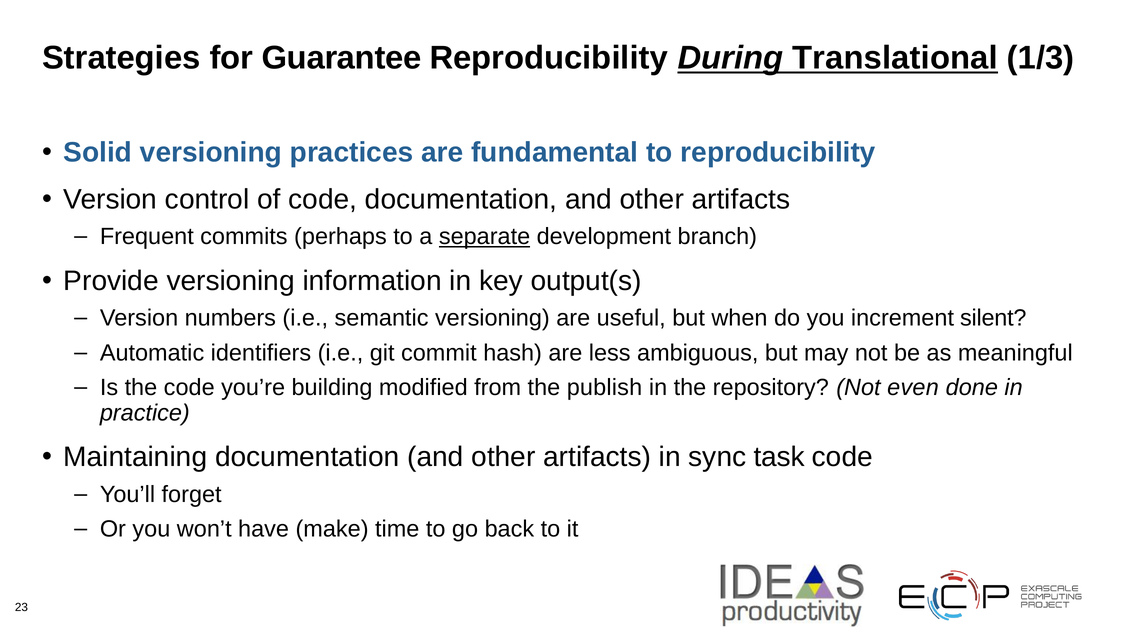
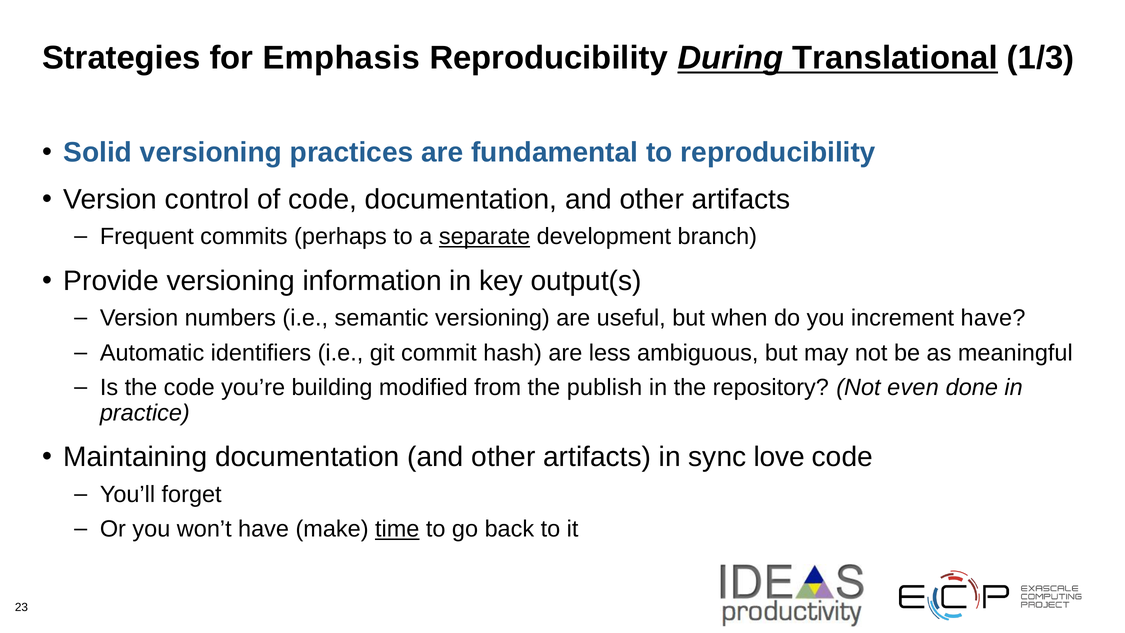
Guarantee: Guarantee -> Emphasis
increment silent: silent -> have
task: task -> love
time underline: none -> present
